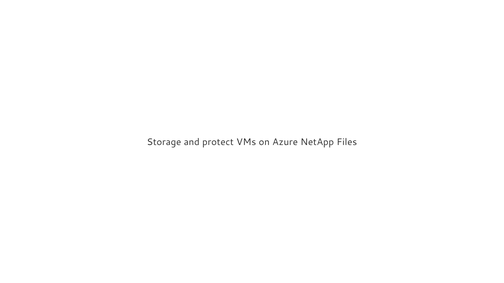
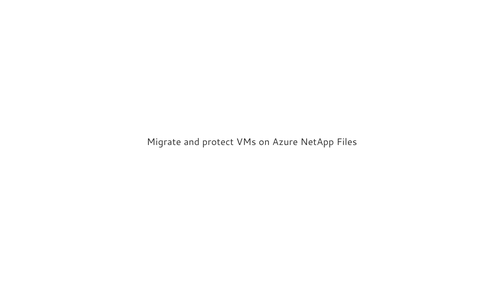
Storage: Storage -> Migrate
